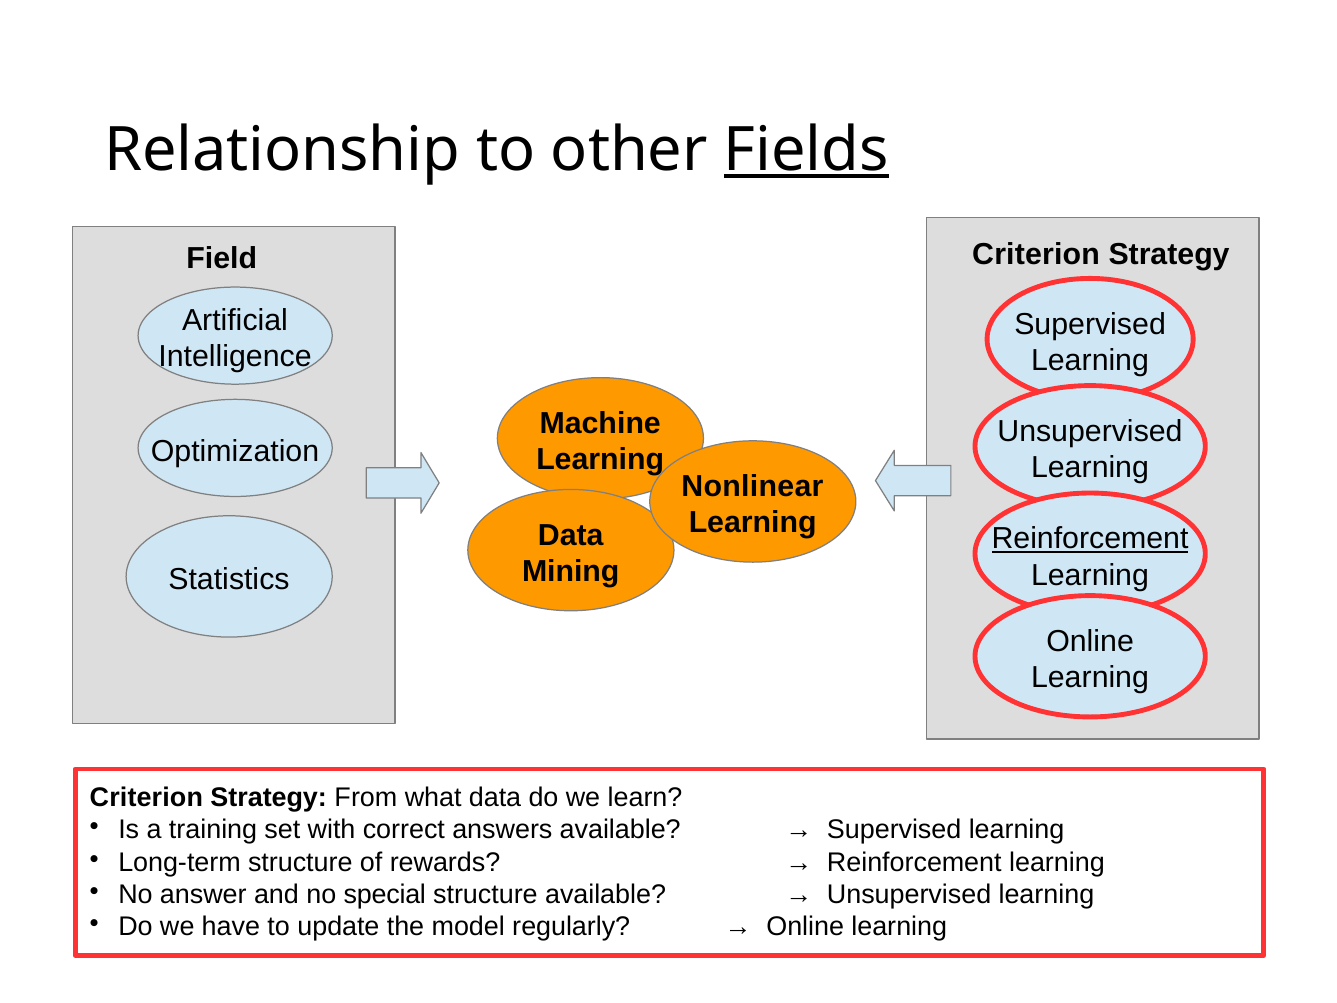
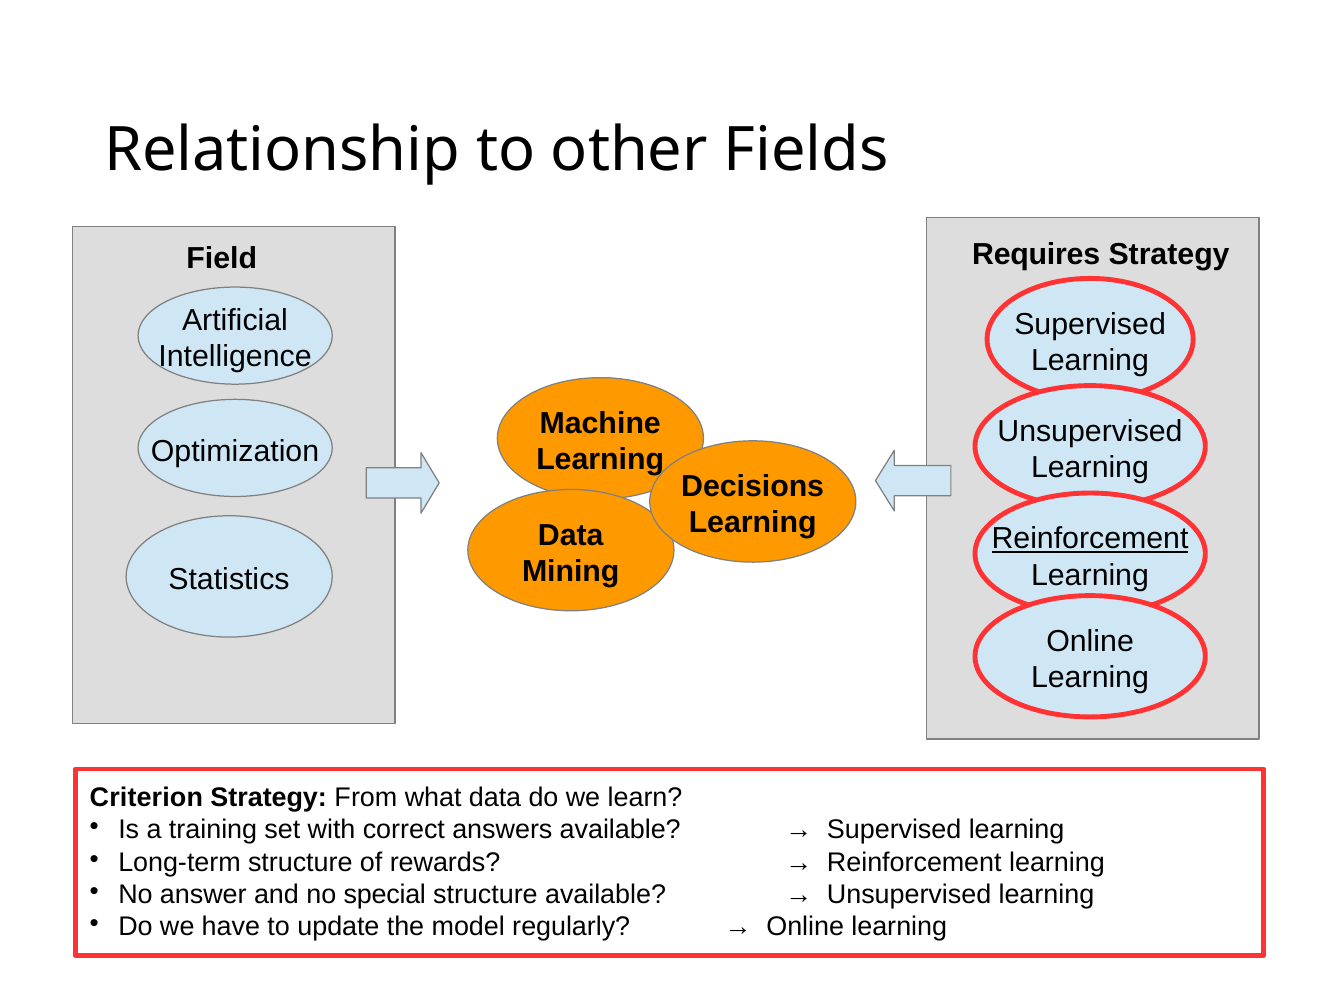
Fields underline: present -> none
Criterion at (1036, 254): Criterion -> Requires
Nonlinear: Nonlinear -> Decisions
